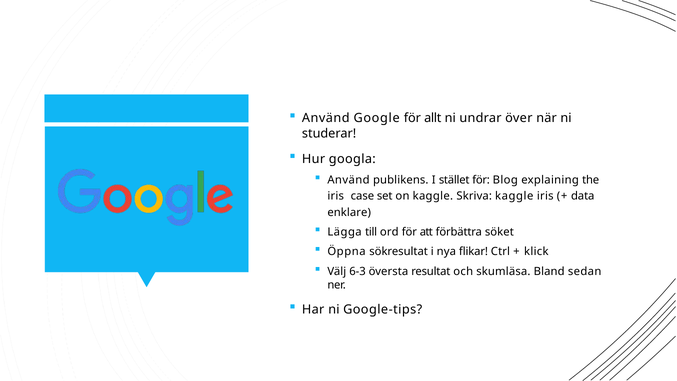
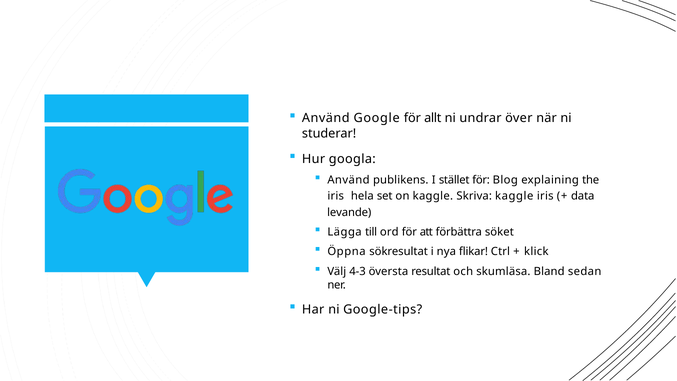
case: case -> hela
enklare: enklare -> levande
6-3: 6-3 -> 4-3
